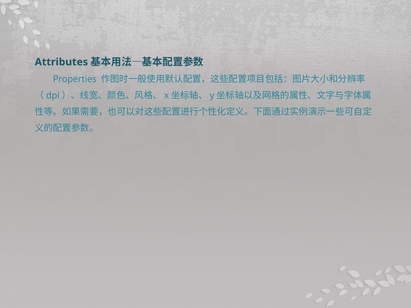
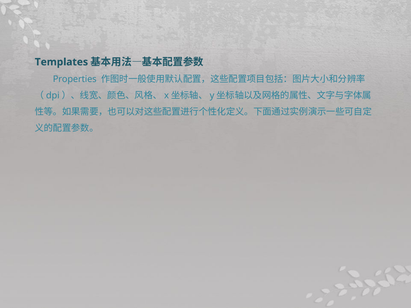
Attributes: Attributes -> Templates
